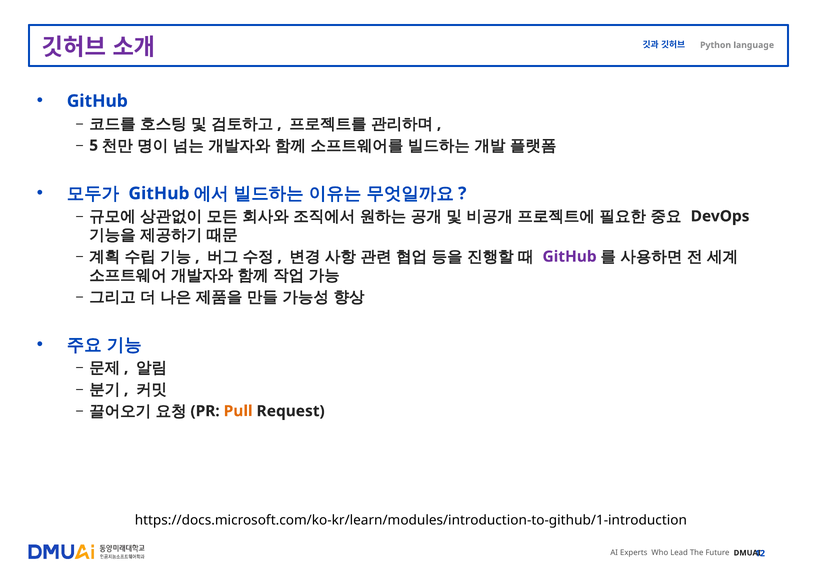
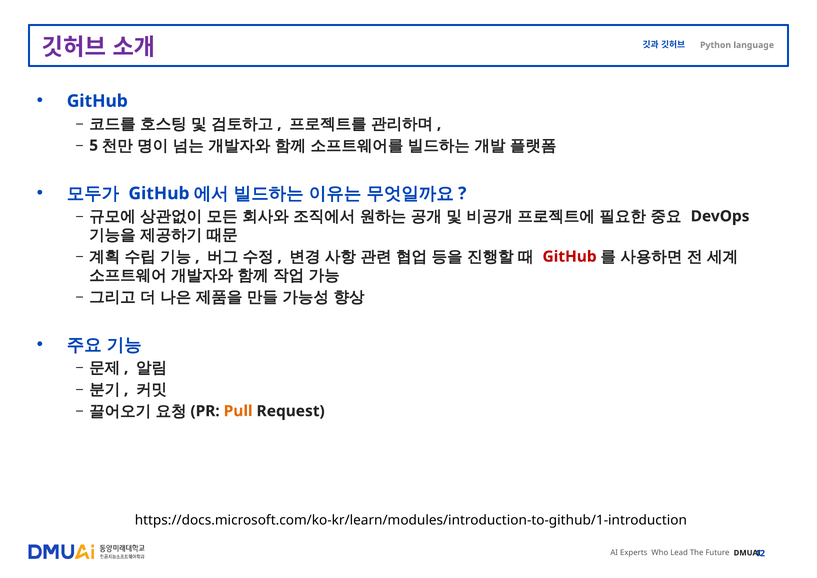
GitHub at (570, 256) colour: purple -> red
